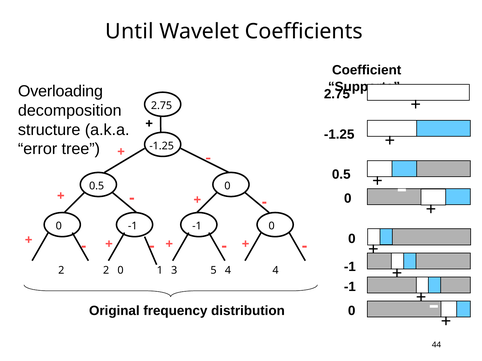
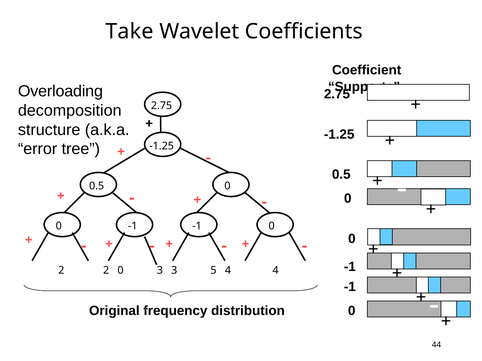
Until: Until -> Take
0 1: 1 -> 3
